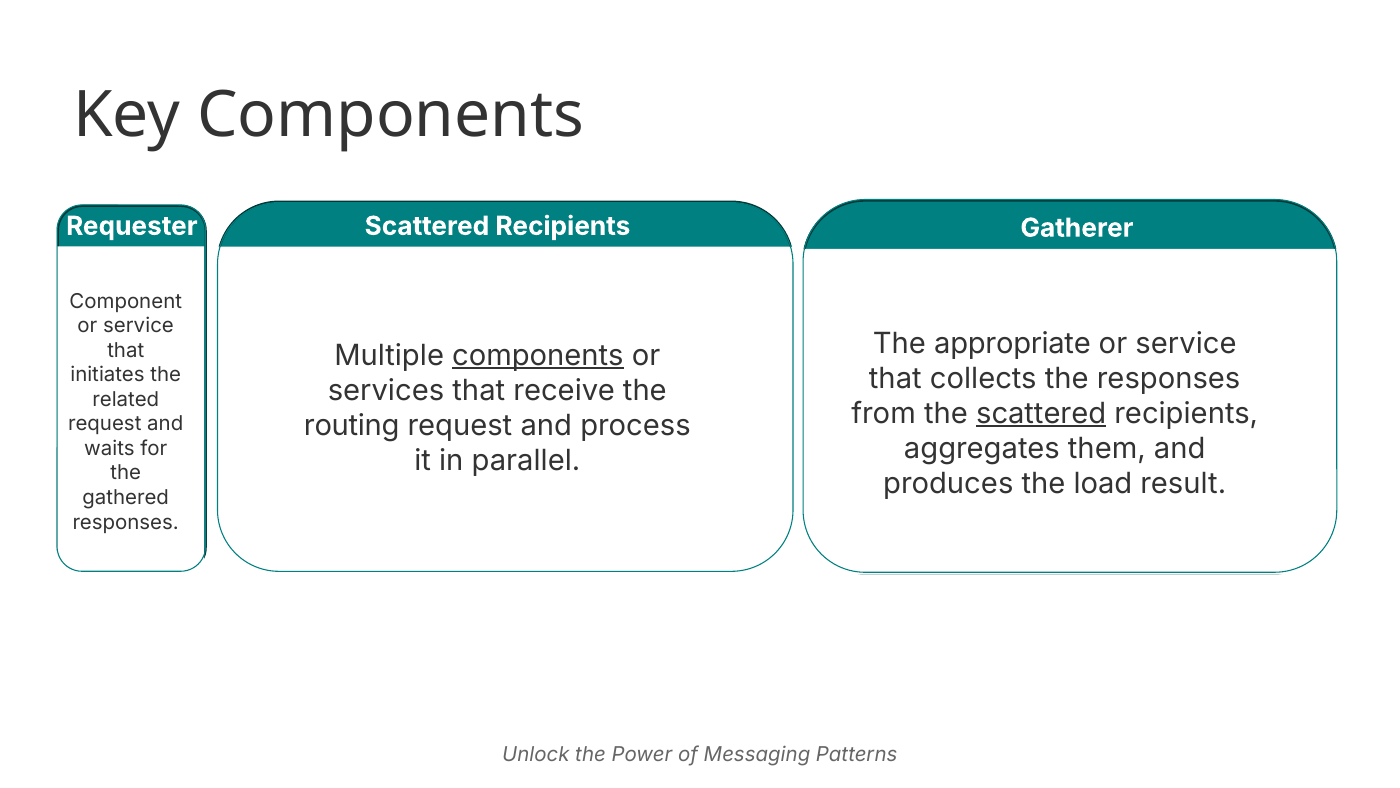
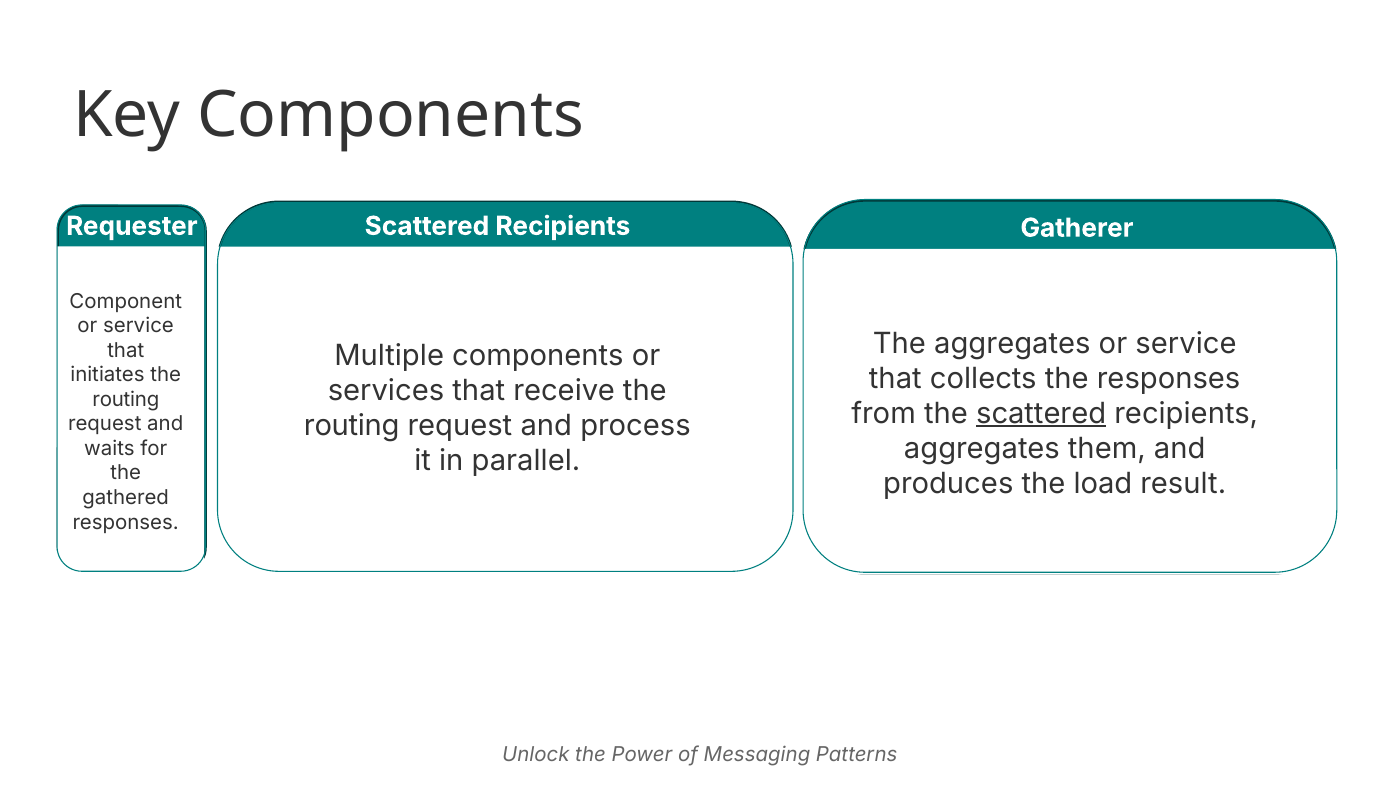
The appropriate: appropriate -> aggregates
components at (538, 355) underline: present -> none
related at (126, 399): related -> routing
